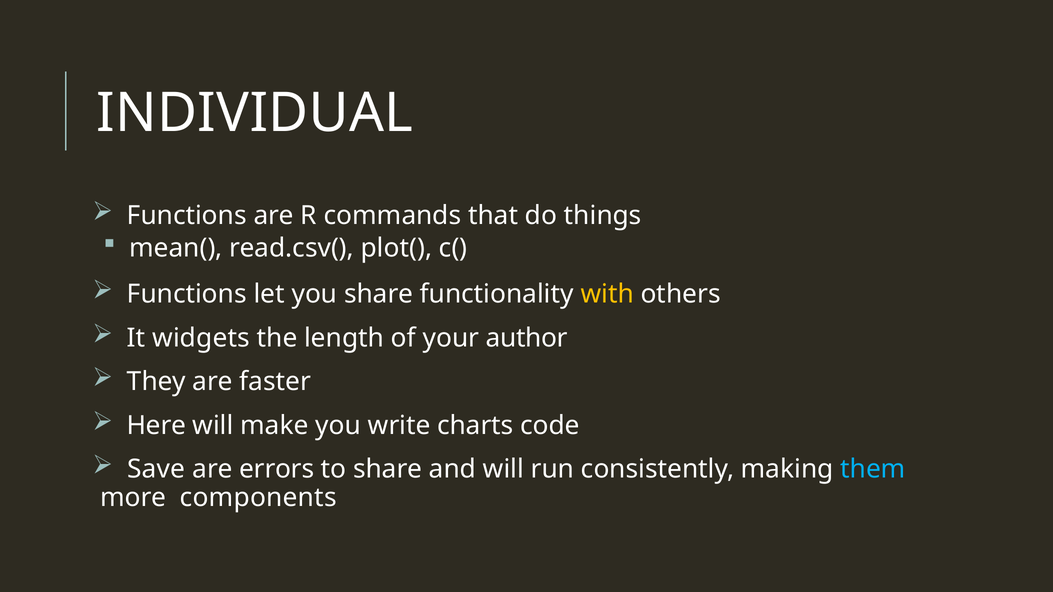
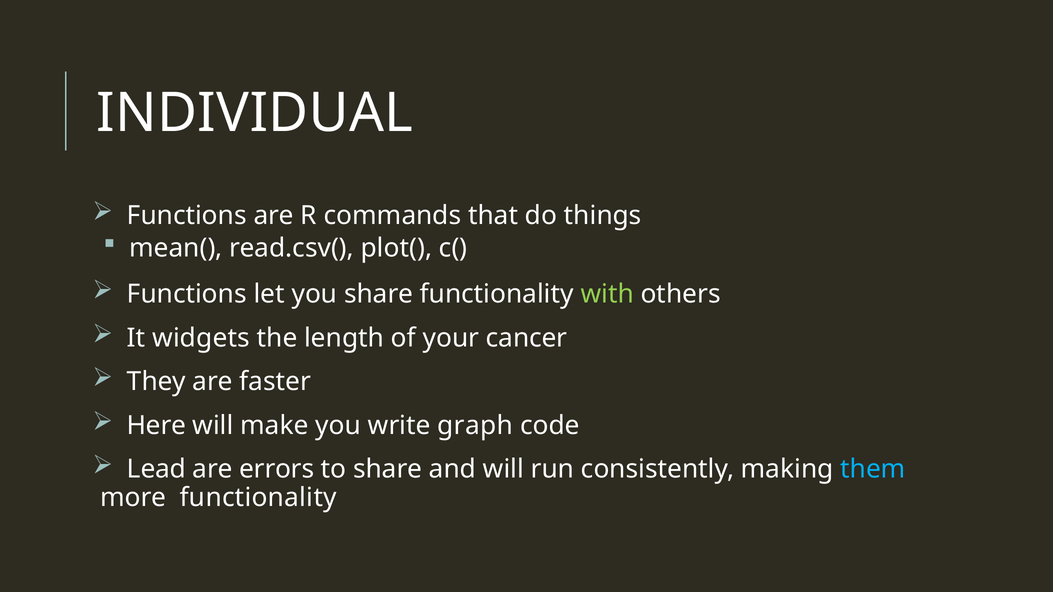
with colour: yellow -> light green
author: author -> cancer
charts: charts -> graph
Save: Save -> Lead
more components: components -> functionality
